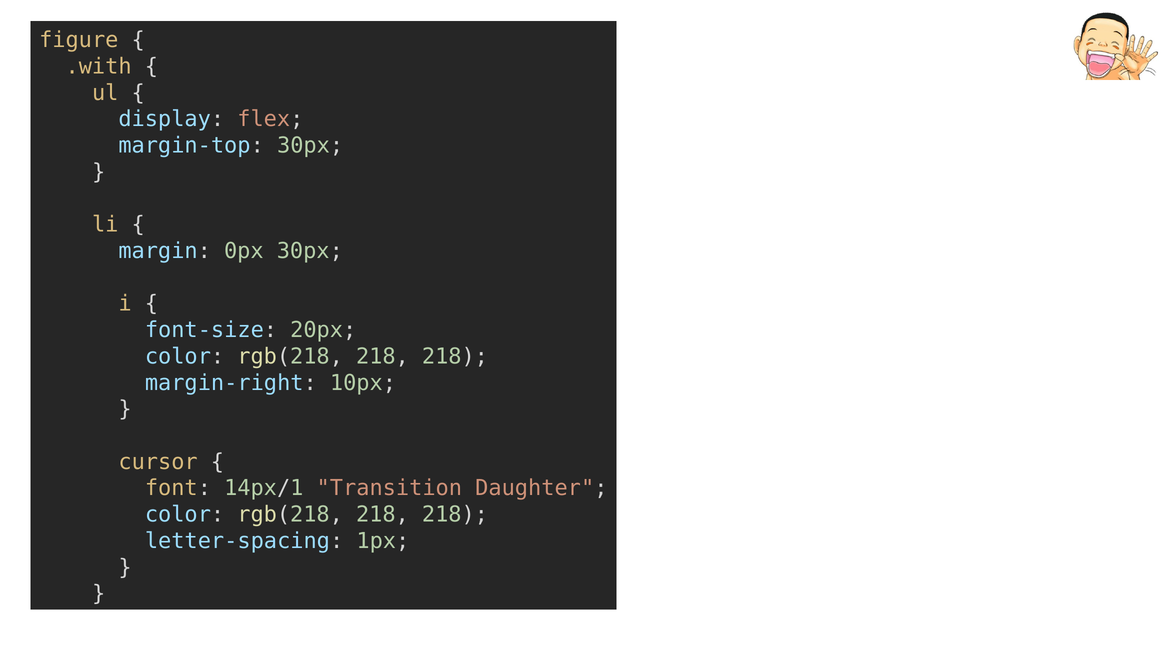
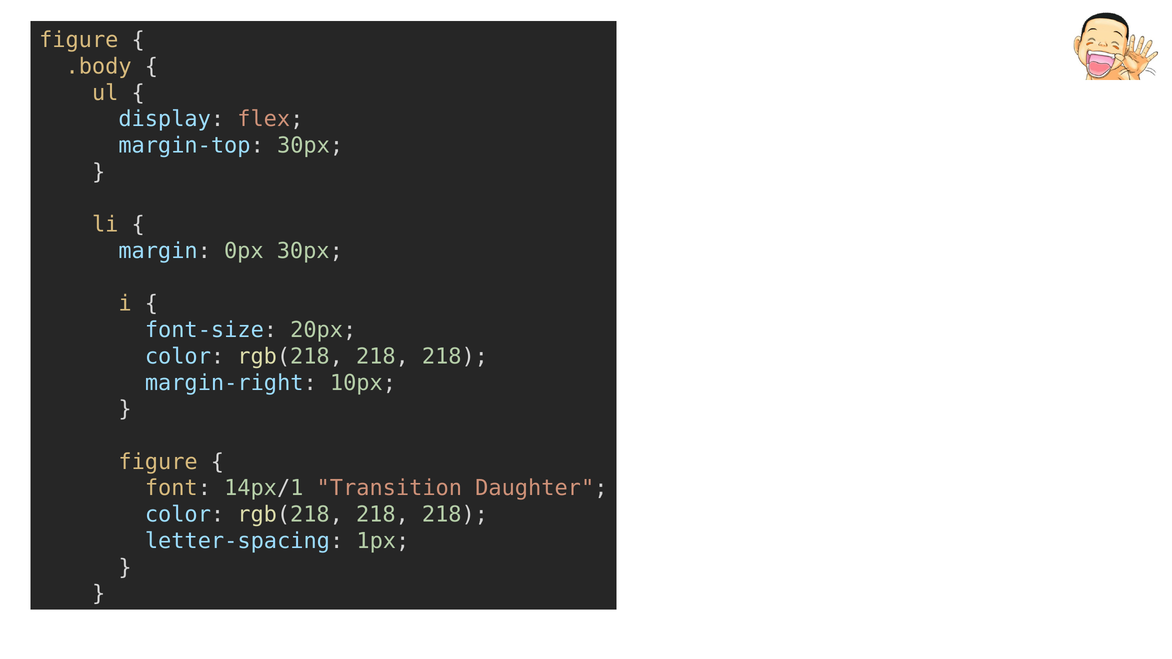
.with: .with -> .body
cursor at (158, 462): cursor -> figure
